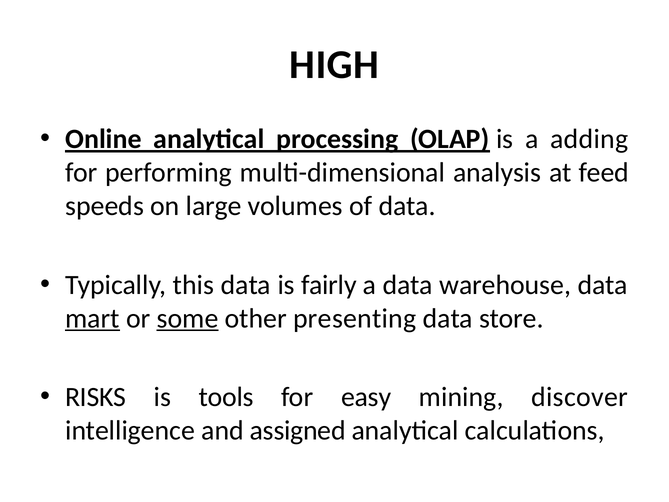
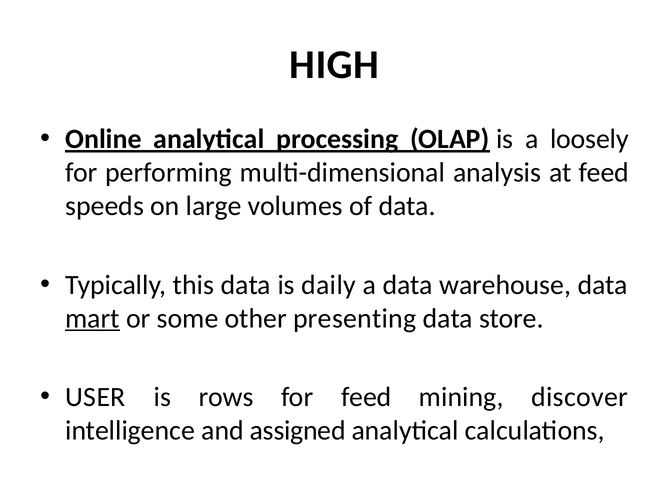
adding: adding -> loosely
fairly: fairly -> daily
some underline: present -> none
RISKS: RISKS -> USER
tools: tools -> rows
for easy: easy -> feed
